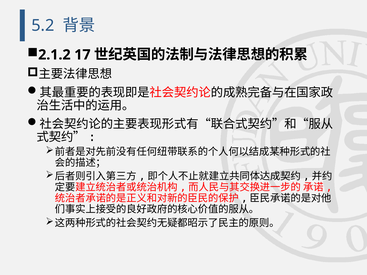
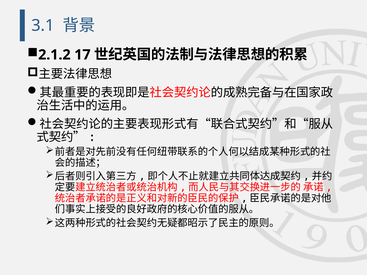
5.2: 5.2 -> 3.1
